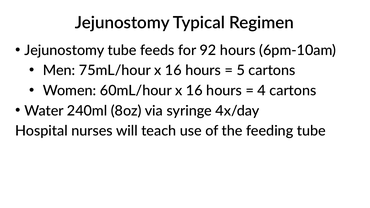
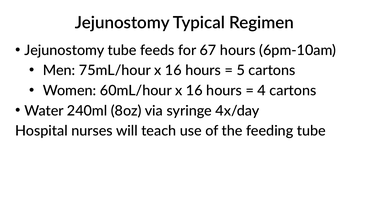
92: 92 -> 67
